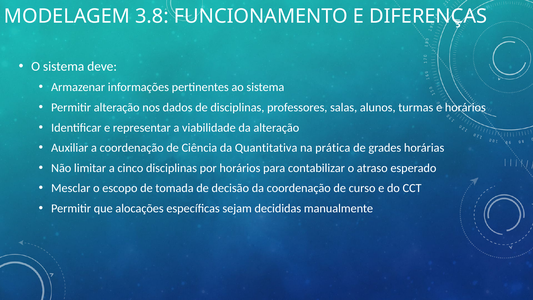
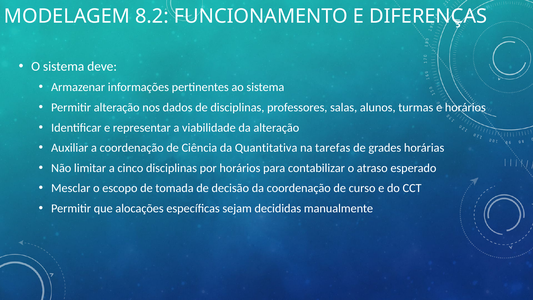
3.8: 3.8 -> 8.2
prática: prática -> tarefas
